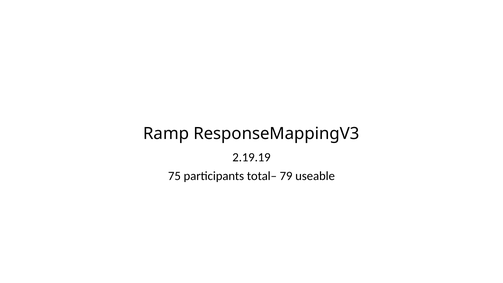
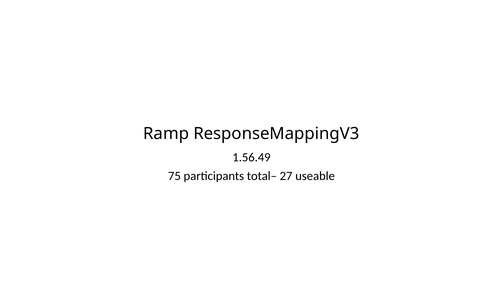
2.19.19: 2.19.19 -> 1.56.49
79: 79 -> 27
